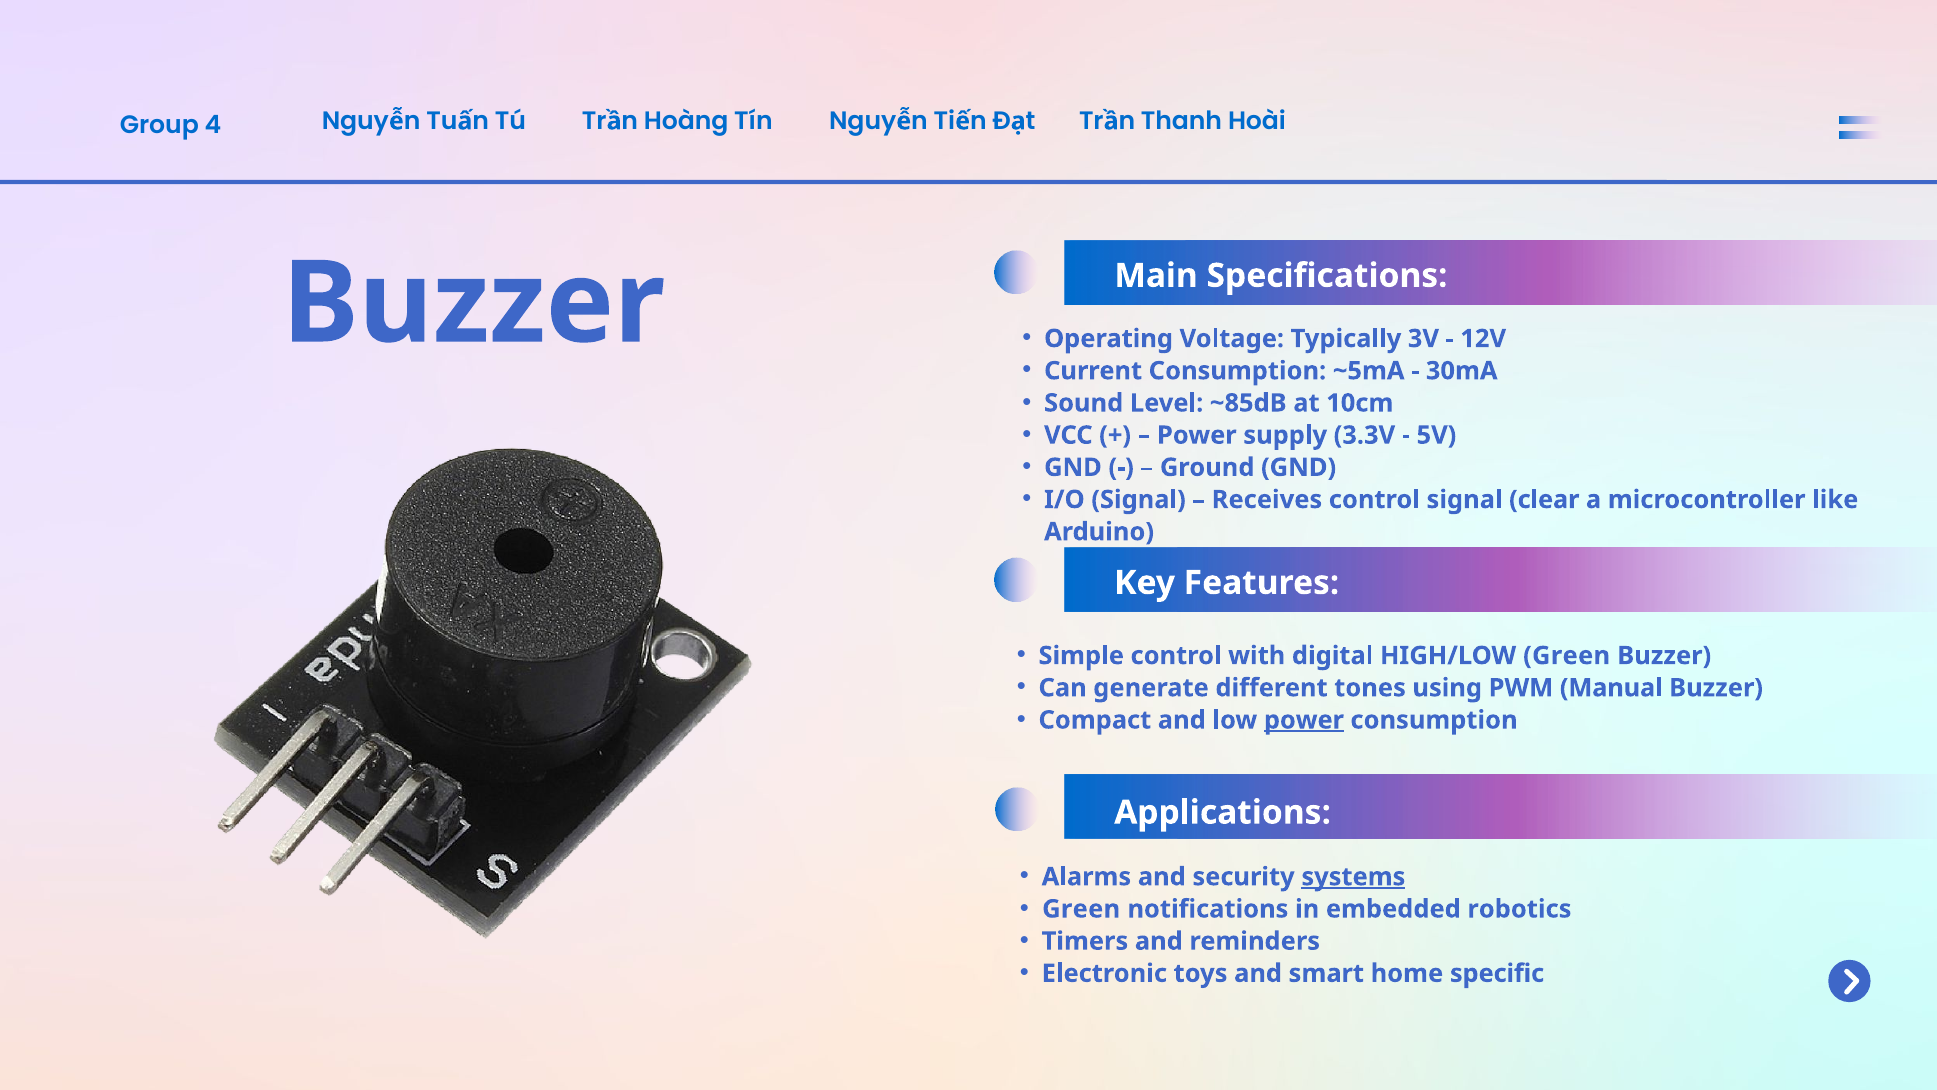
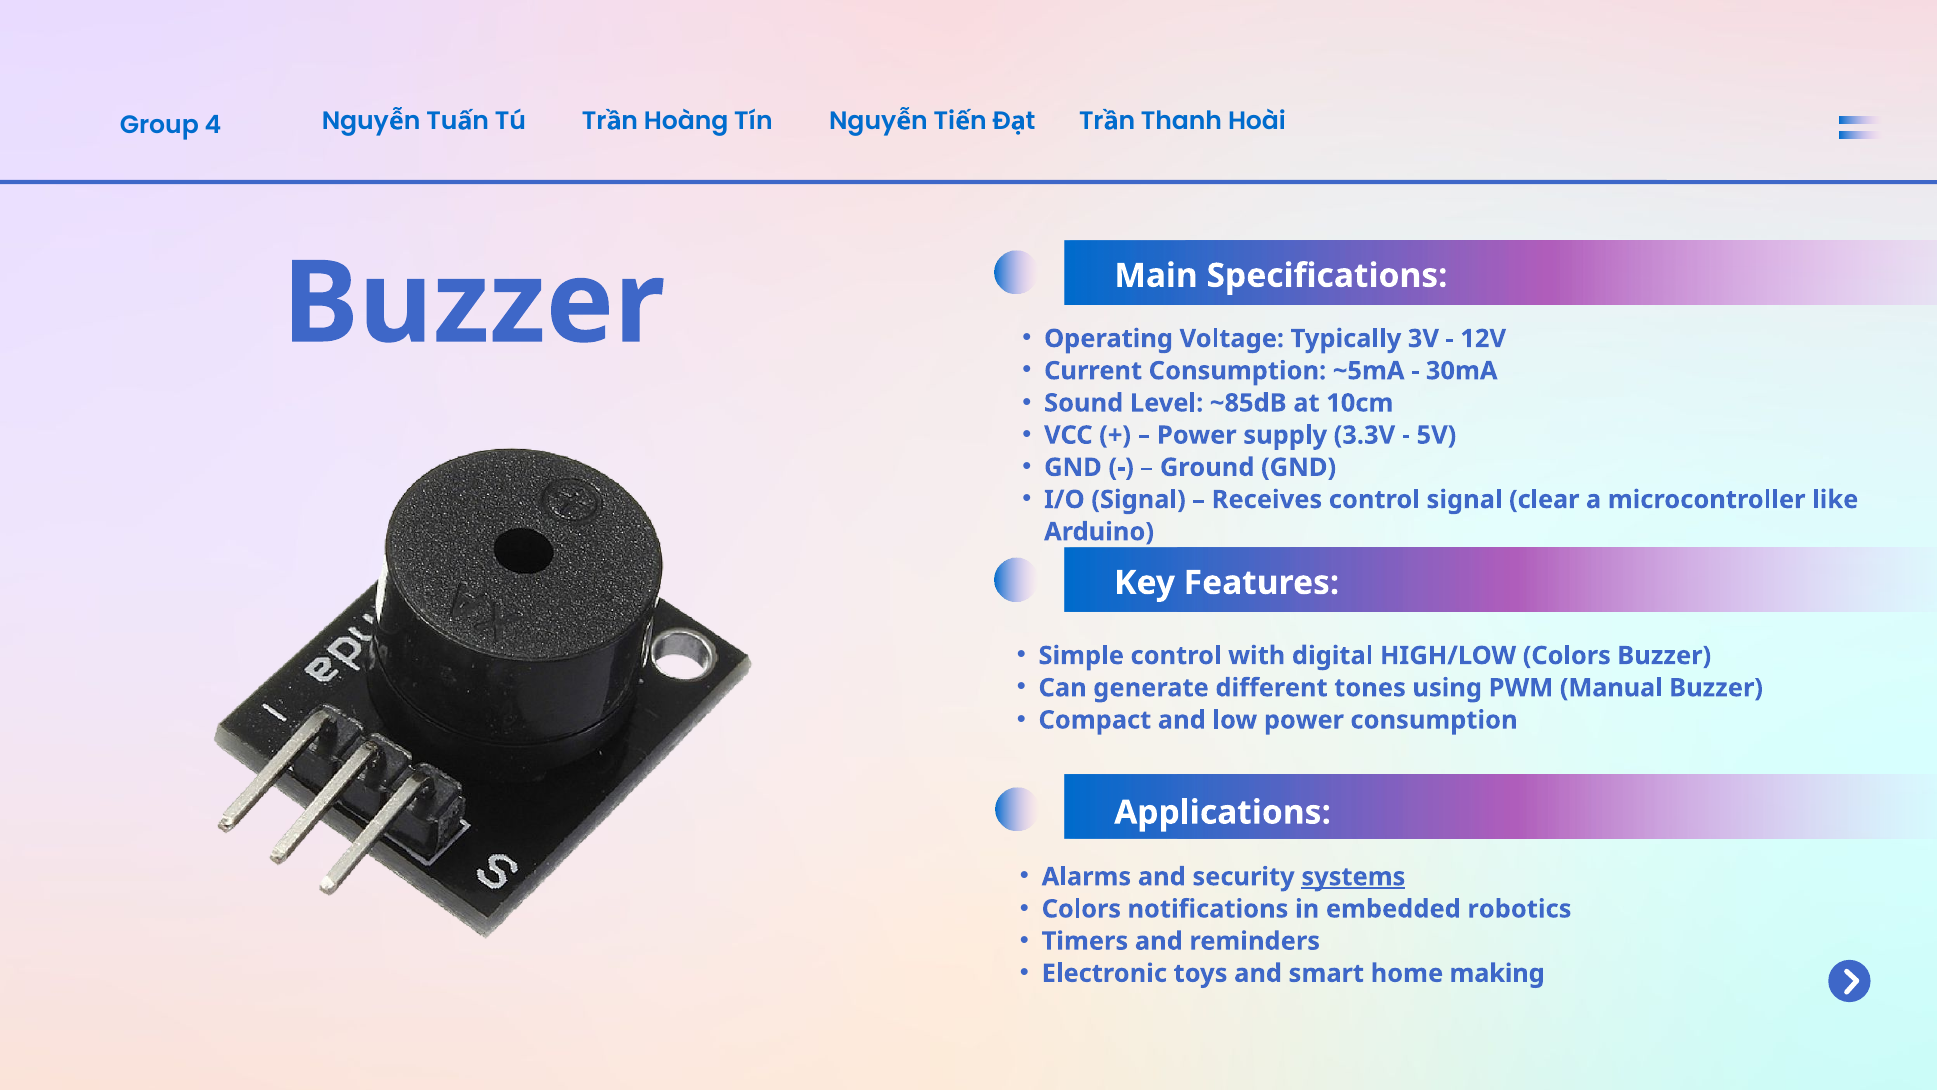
HIGH/LOW Green: Green -> Colors
power at (1304, 720) underline: present -> none
Green at (1081, 909): Green -> Colors
specific: specific -> making
